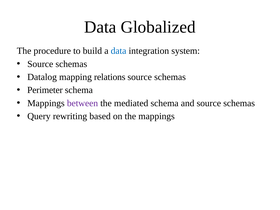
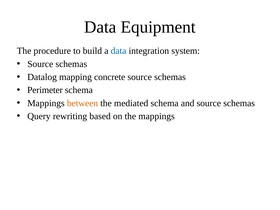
Globalized: Globalized -> Equipment
relations: relations -> concrete
between colour: purple -> orange
